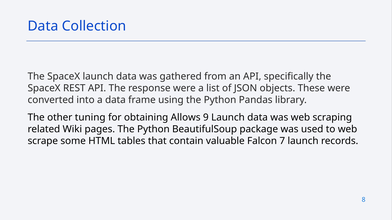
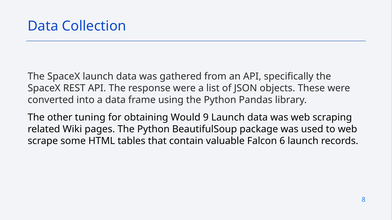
Allows: Allows -> Would
7: 7 -> 6
